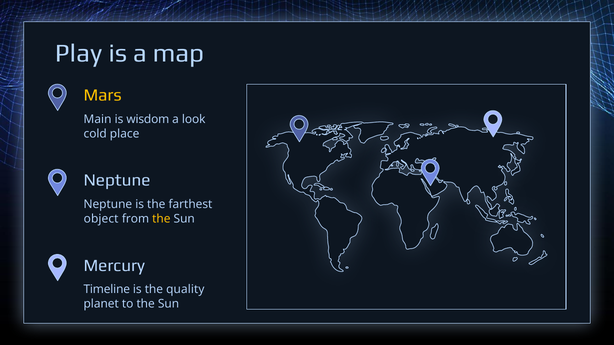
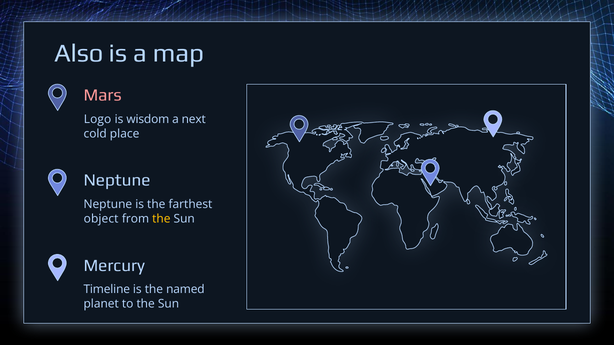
Play: Play -> Also
Mars colour: yellow -> pink
Main: Main -> Logo
look: look -> next
quality: quality -> named
